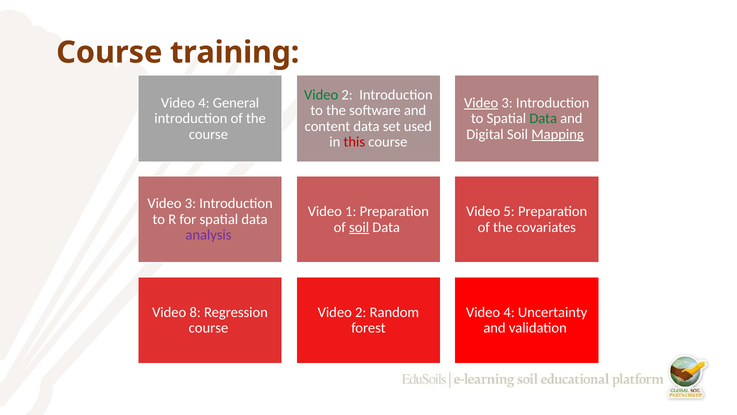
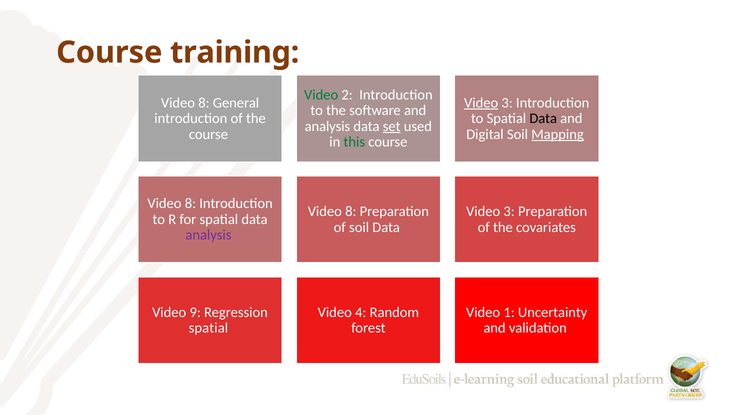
4 at (204, 103): 4 -> 8
Data at (543, 118) colour: green -> black
content at (327, 126): content -> analysis
set underline: none -> present
this colour: red -> green
3 at (190, 203): 3 -> 8
1 at (351, 211): 1 -> 8
5 at (509, 211): 5 -> 3
soil at (359, 227) underline: present -> none
8: 8 -> 9
2 at (361, 312): 2 -> 4
4 at (509, 312): 4 -> 1
course at (208, 328): course -> spatial
